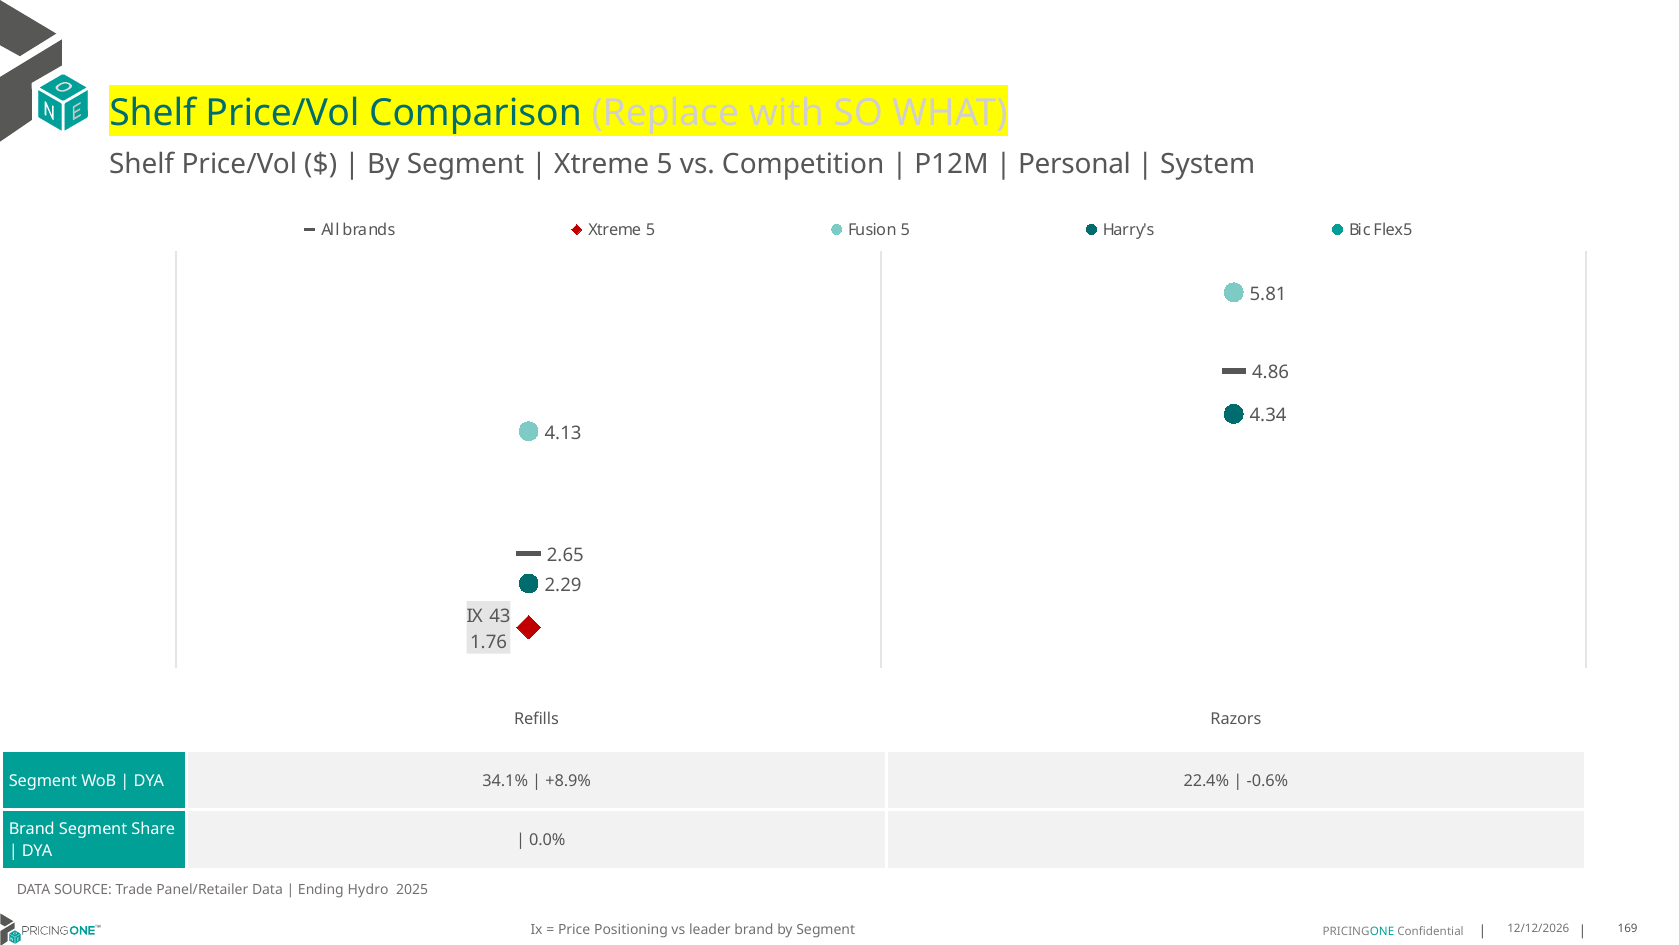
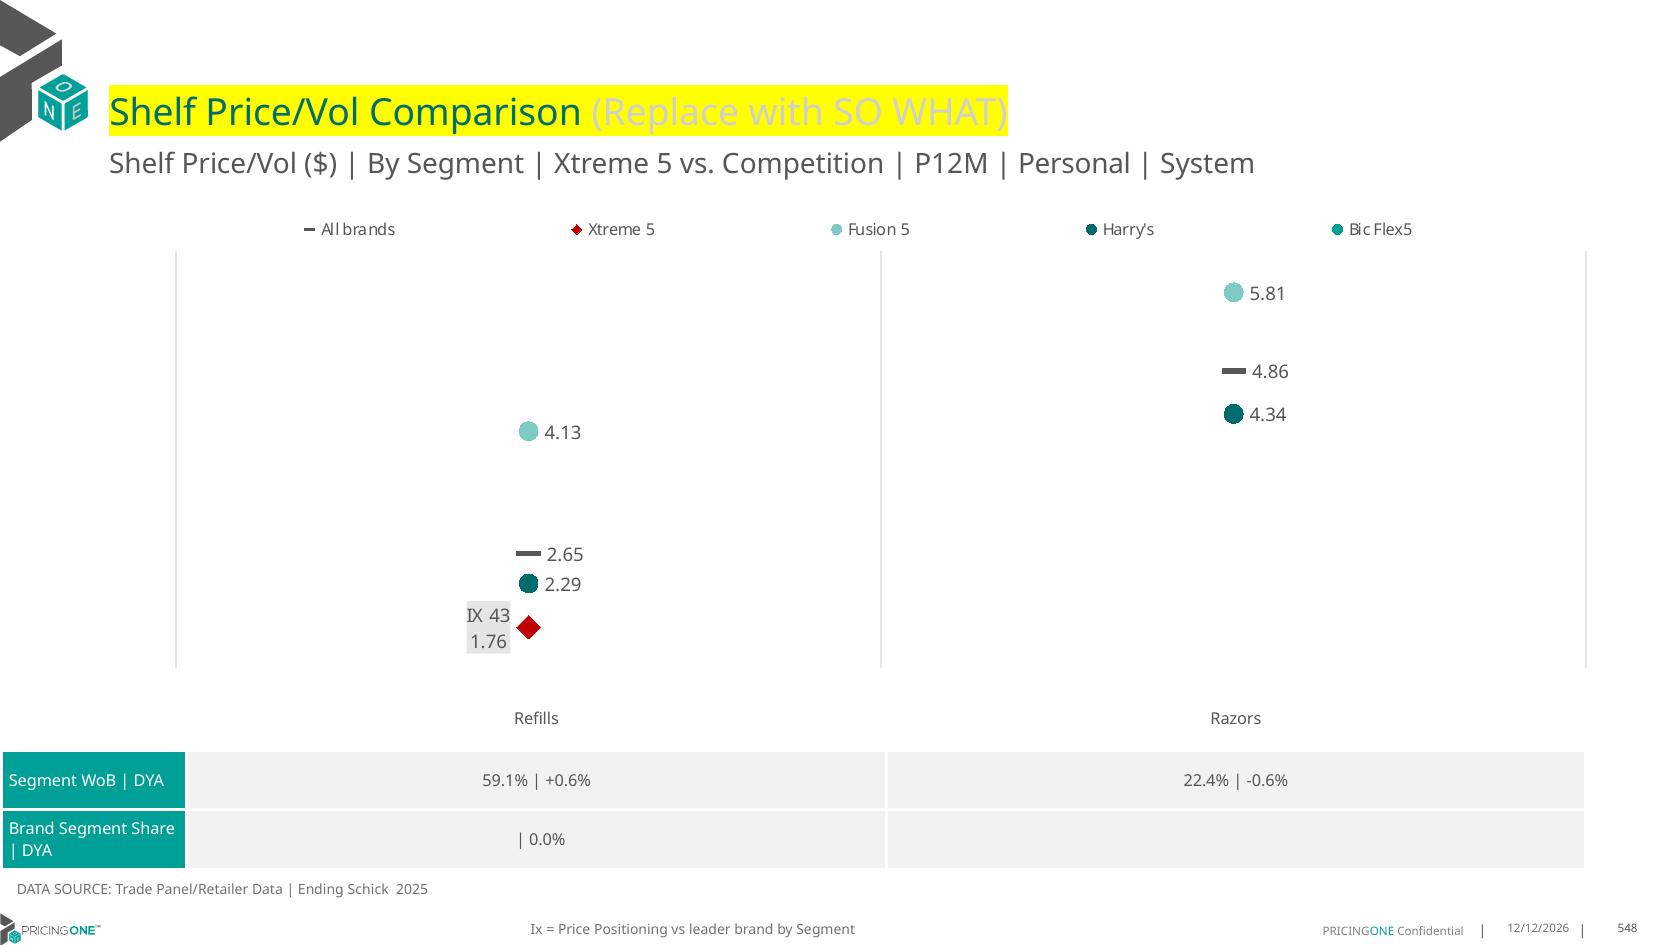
34.1%: 34.1% -> 59.1%
+8.9%: +8.9% -> +0.6%
Hydro: Hydro -> Schick
169: 169 -> 548
